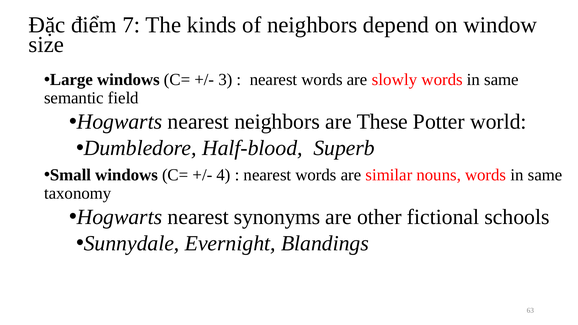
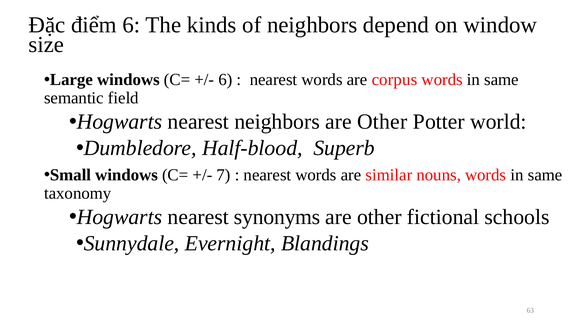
điểm 7: 7 -> 6
3 at (225, 80): 3 -> 6
slowly: slowly -> corpus
neighbors are These: These -> Other
4: 4 -> 7
